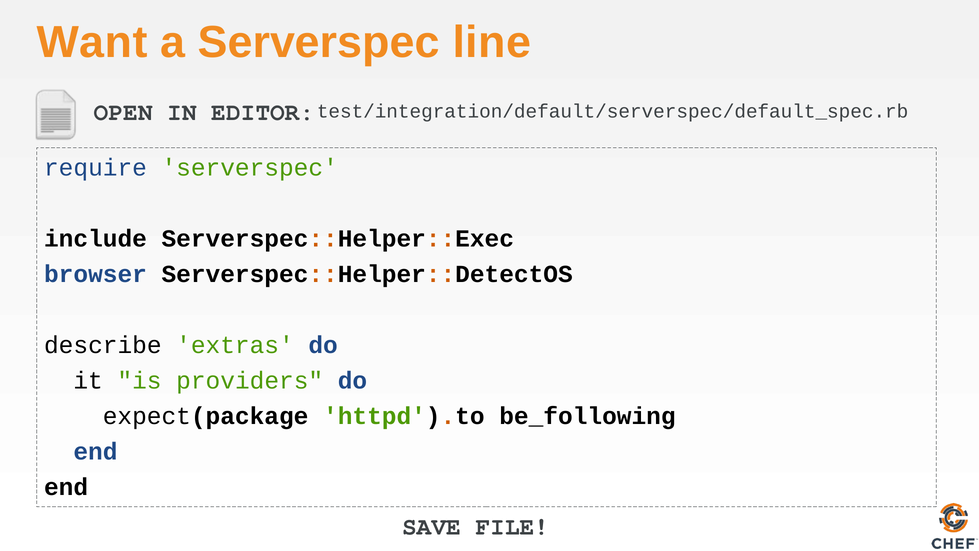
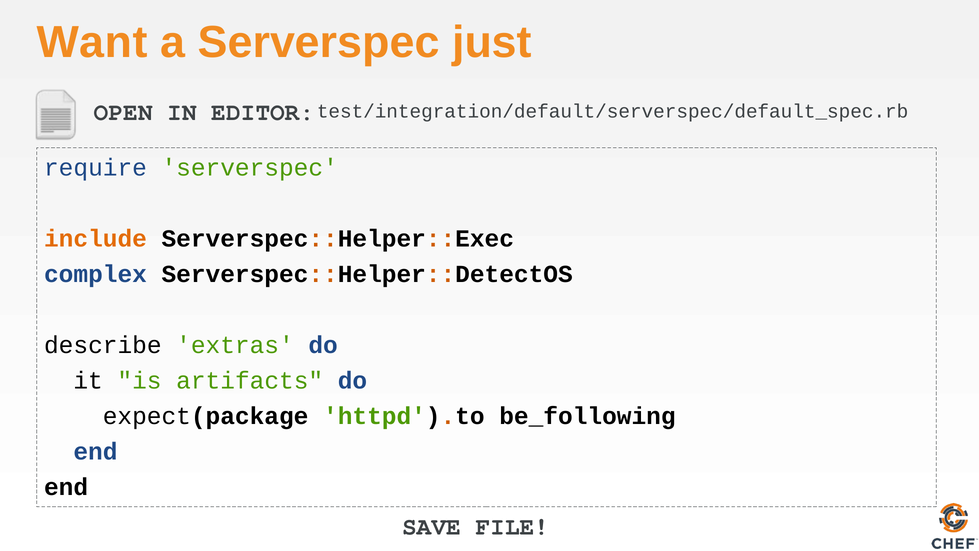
line: line -> just
include colour: black -> orange
browser: browser -> complex
providers: providers -> artifacts
